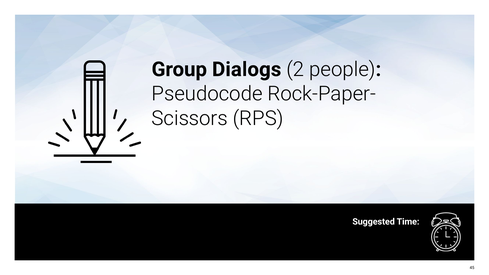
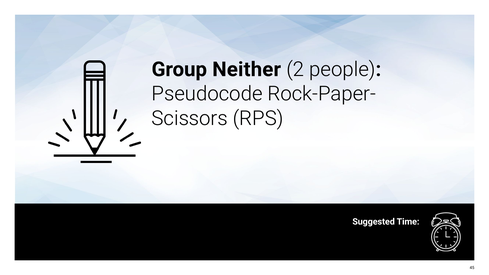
Dialogs: Dialogs -> Neither
